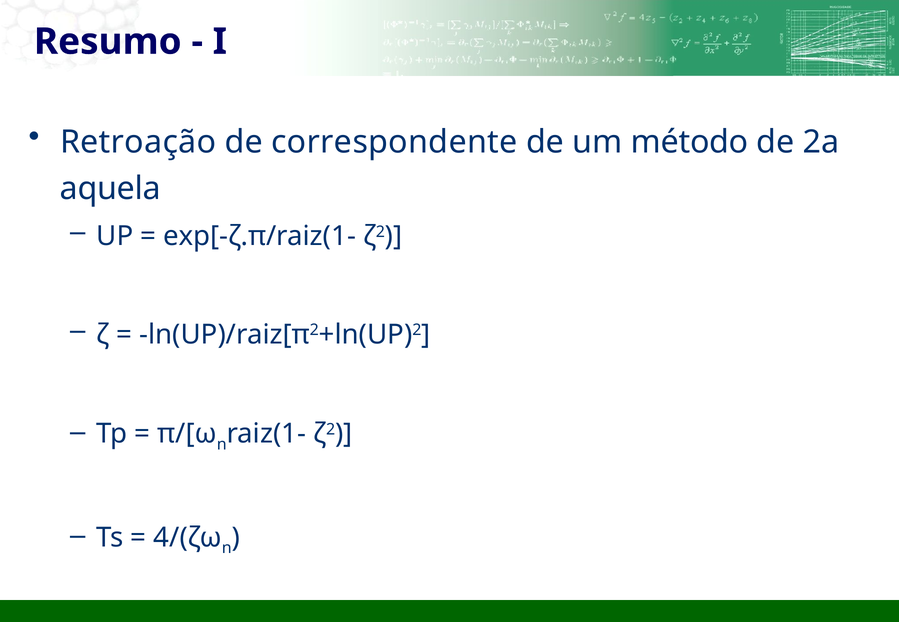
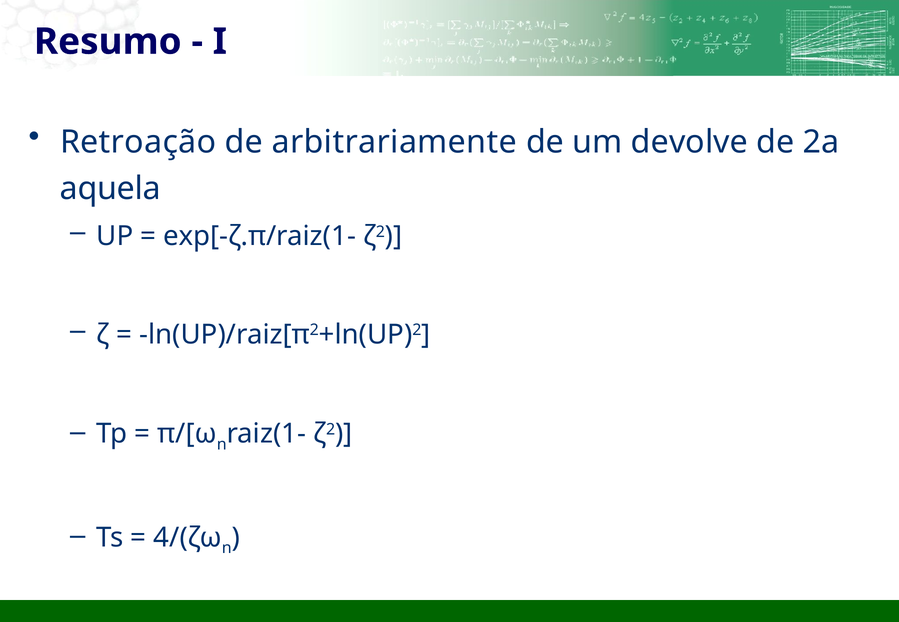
correspondente: correspondente -> arbitrariamente
método: método -> devolve
